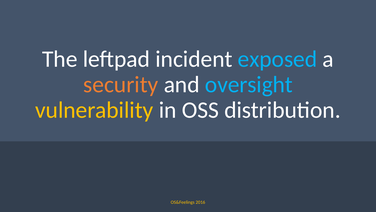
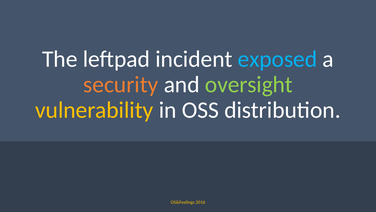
oversight colour: light blue -> light green
